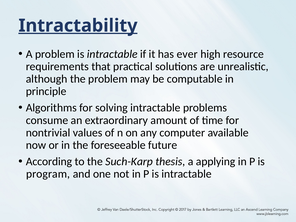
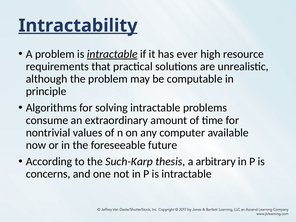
intractable at (112, 54) underline: none -> present
applying: applying -> arbitrary
program: program -> concerns
